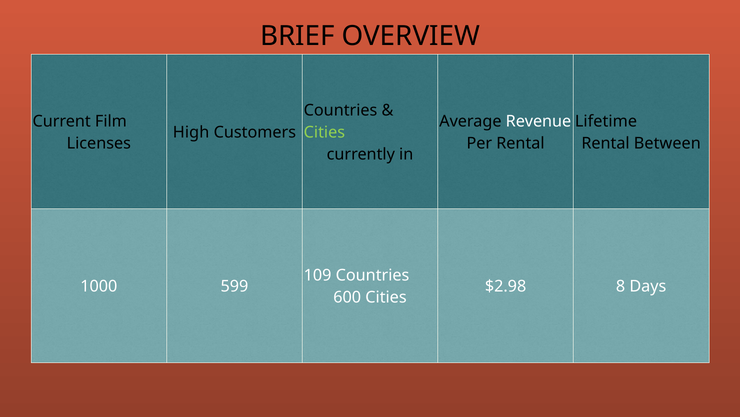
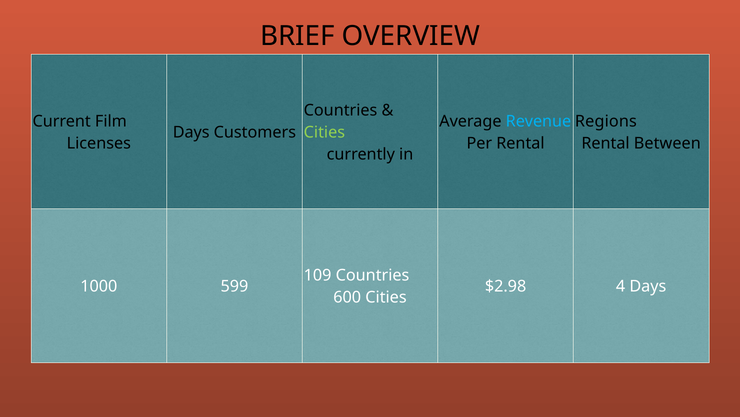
Revenue colour: white -> light blue
Lifetime: Lifetime -> Regions
High at (191, 132): High -> Days
8: 8 -> 4
